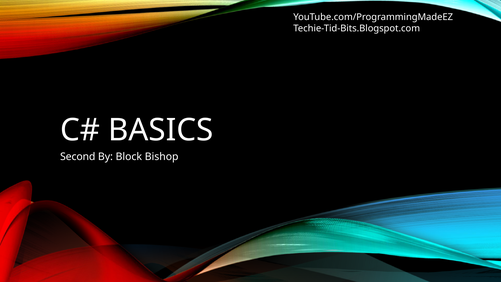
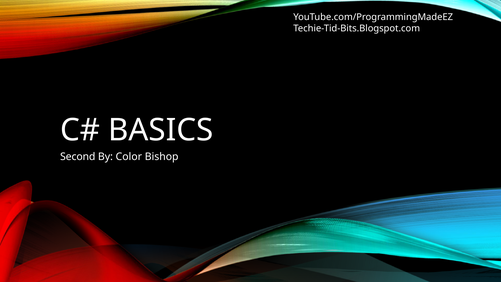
Block: Block -> Color
